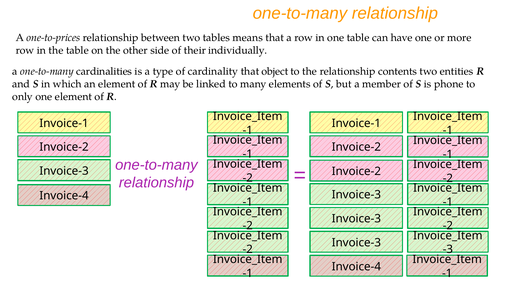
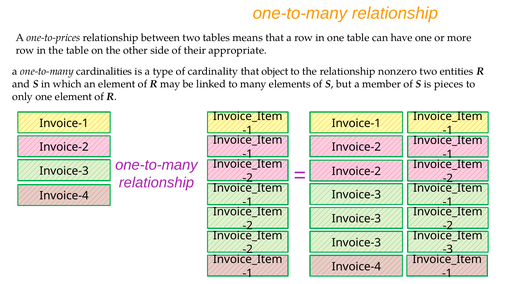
individually: individually -> appropriate
contents: contents -> nonzero
phone: phone -> pieces
